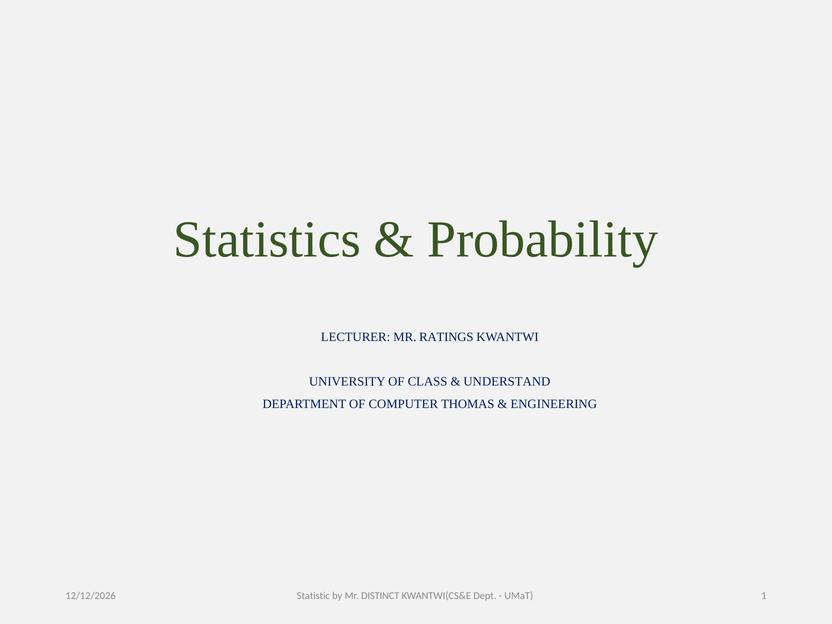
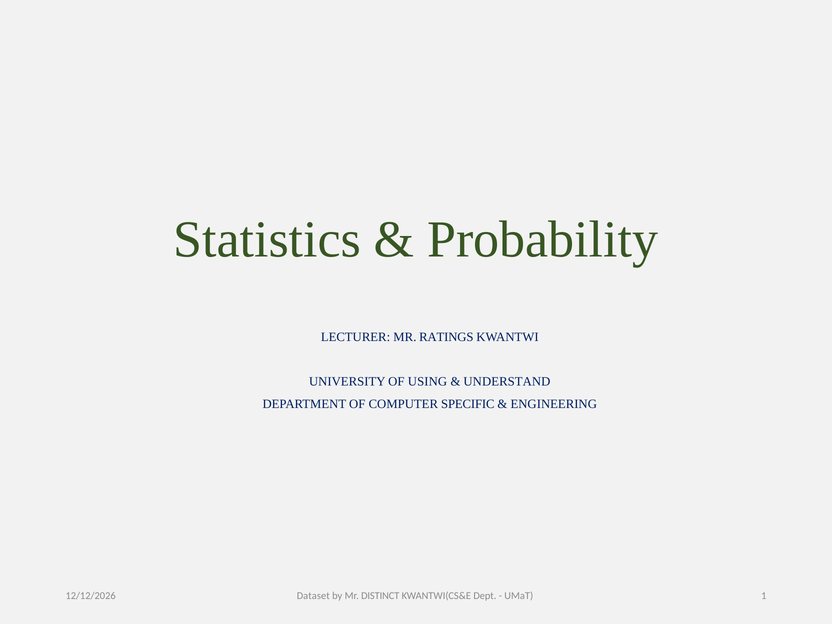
CLASS: CLASS -> USING
THOMAS: THOMAS -> SPECIFIC
Statistic: Statistic -> Dataset
